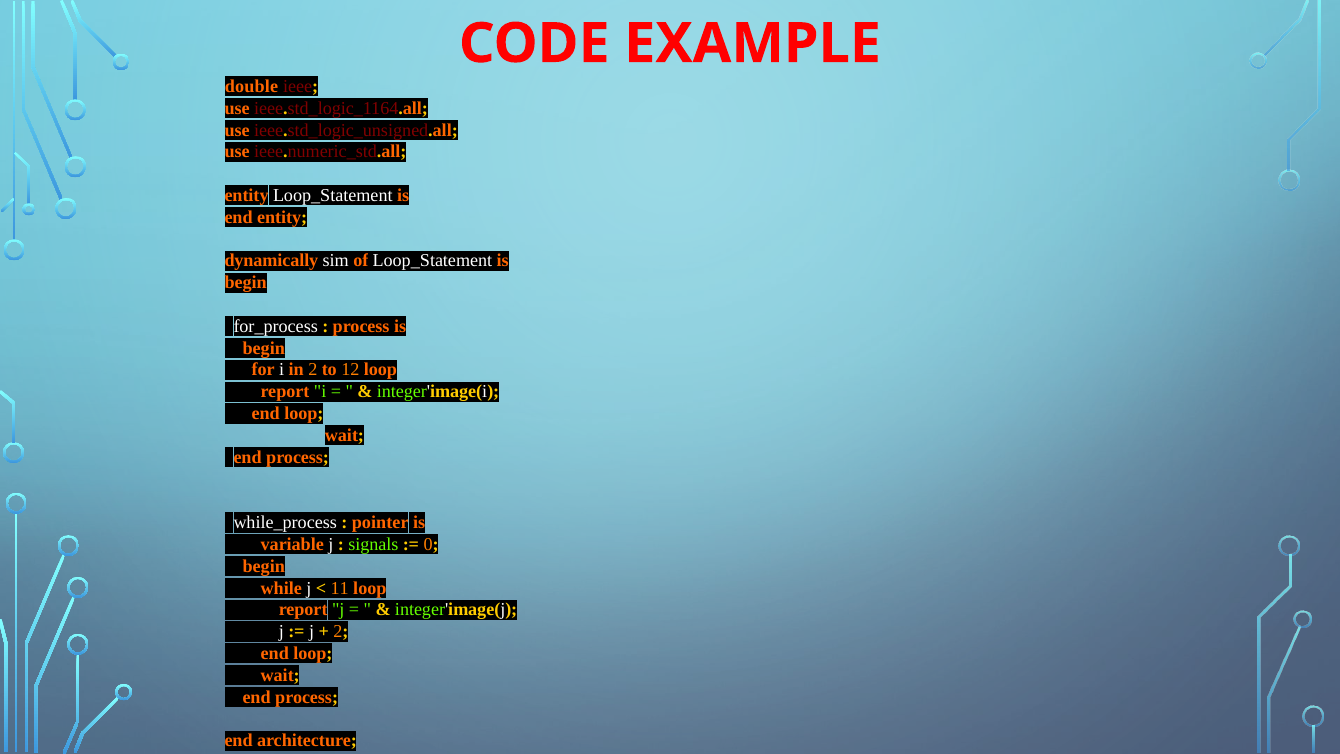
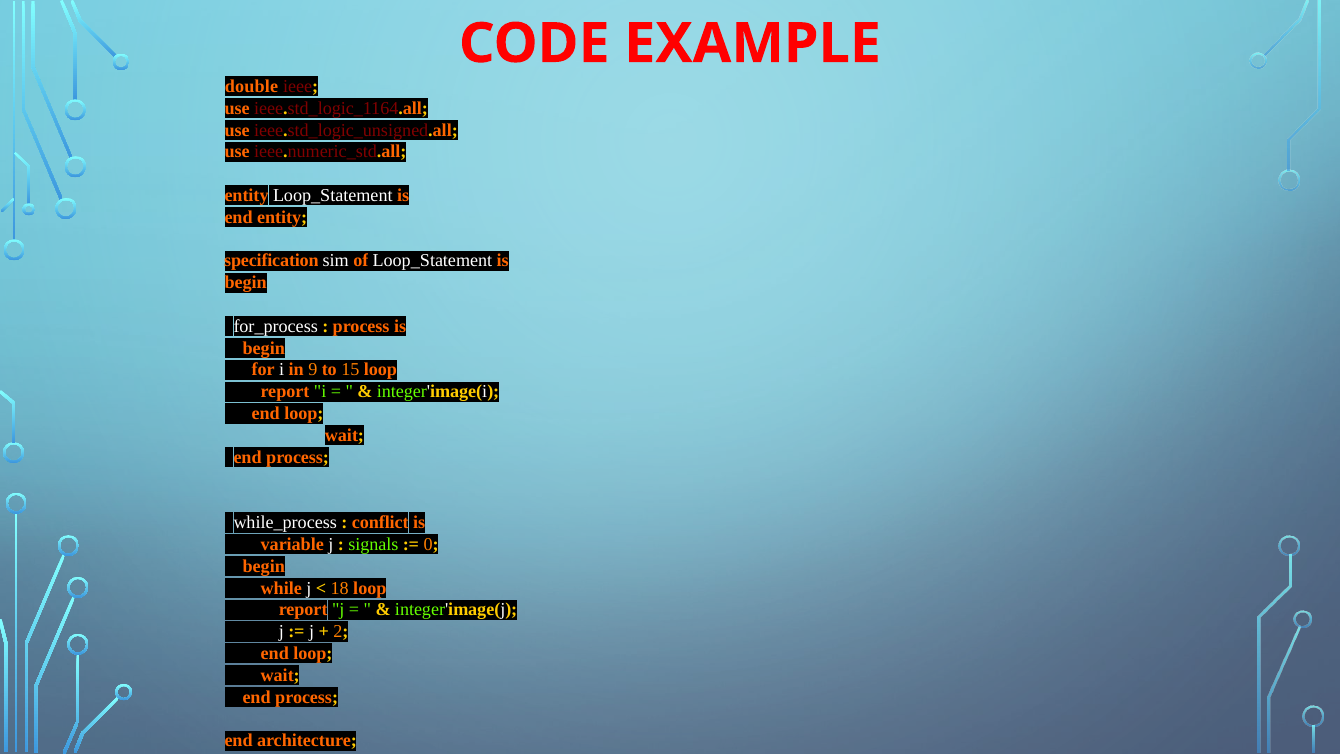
dynamically: dynamically -> specification
in 2: 2 -> 9
12: 12 -> 15
pointer: pointer -> conflict
11: 11 -> 18
